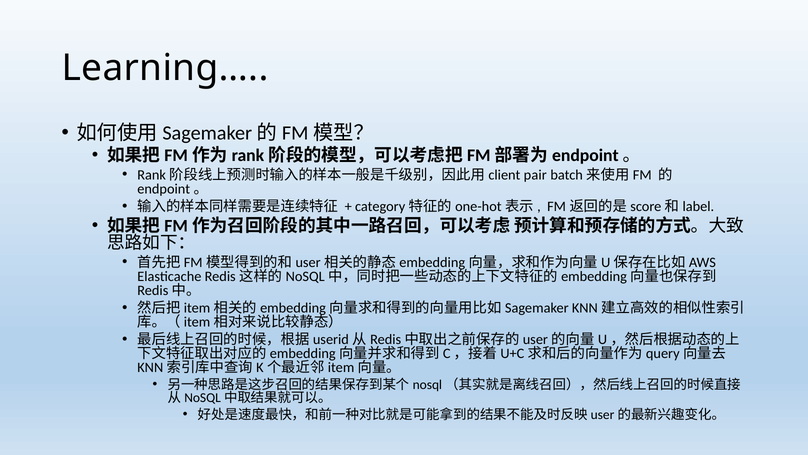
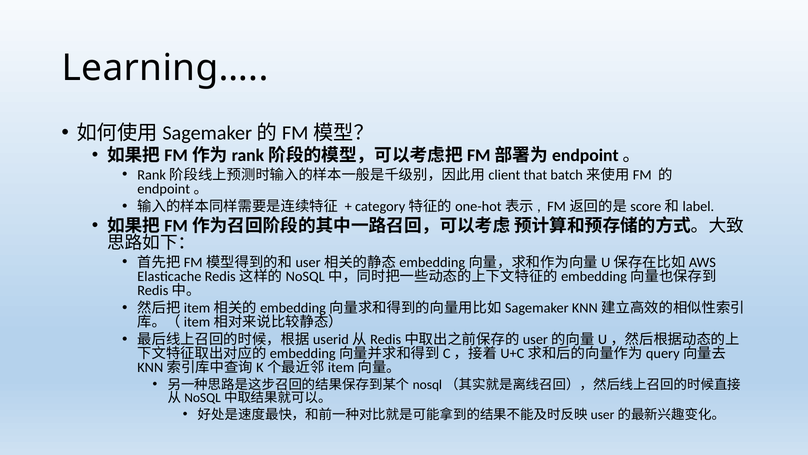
pair: pair -> that
